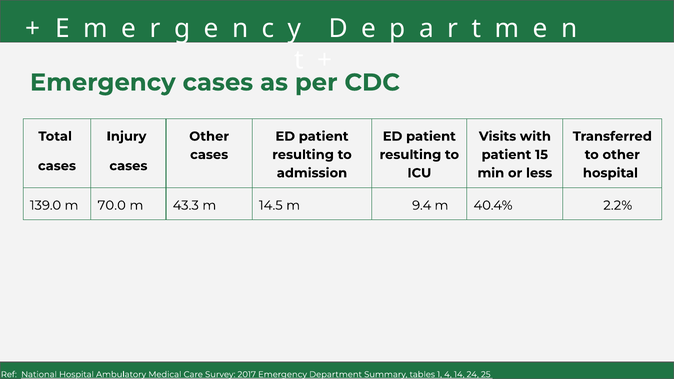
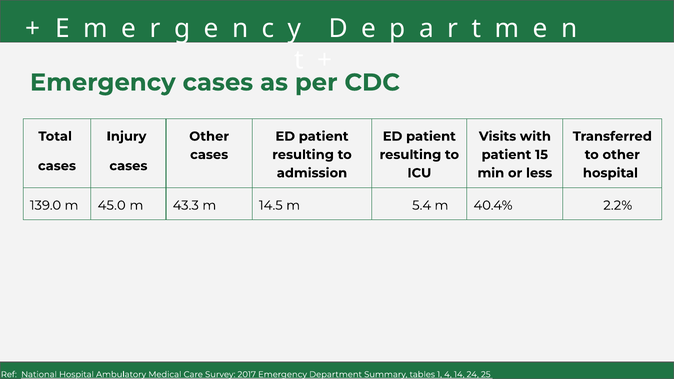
70.0: 70.0 -> 45.0
9.4: 9.4 -> 5.4
